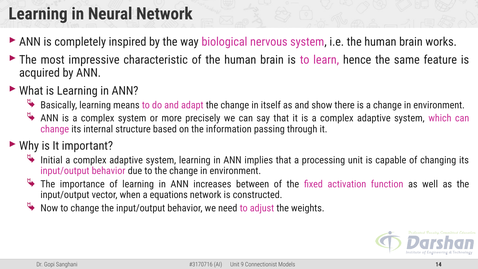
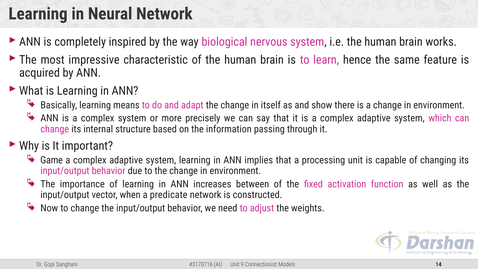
Initial: Initial -> Game
equations: equations -> predicate
